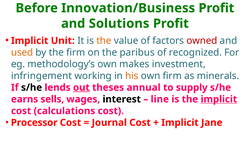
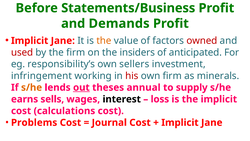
Innovation/Business: Innovation/Business -> Statements/Business
Solutions: Solutions -> Demands
Unit at (63, 41): Unit -> Jane
used colour: orange -> red
paribus: paribus -> insiders
recognized: recognized -> anticipated
methodology’s: methodology’s -> responsibility’s
makes: makes -> sellers
his colour: orange -> red
s/he at (32, 87) colour: black -> orange
line: line -> loss
implicit at (219, 99) underline: present -> none
Processor: Processor -> Problems
